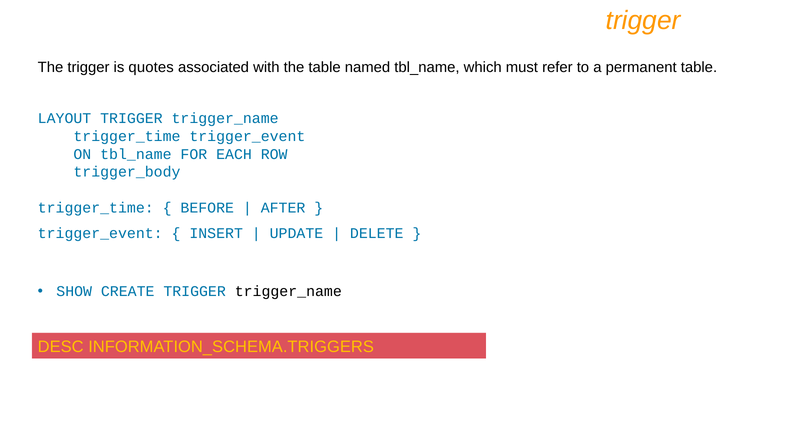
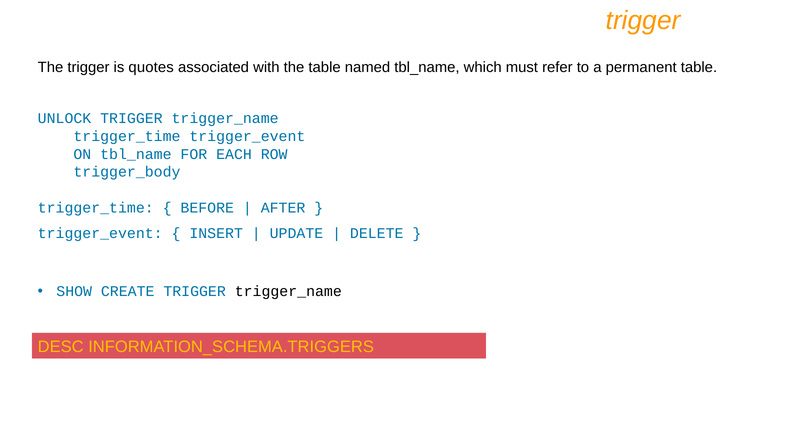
LAYOUT: LAYOUT -> UNLOCK
